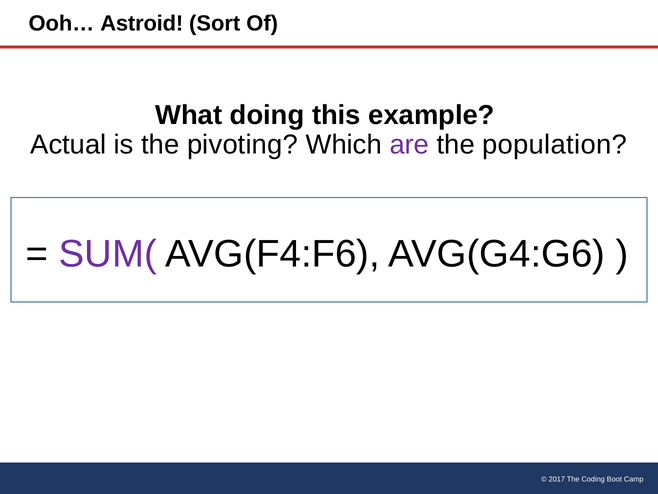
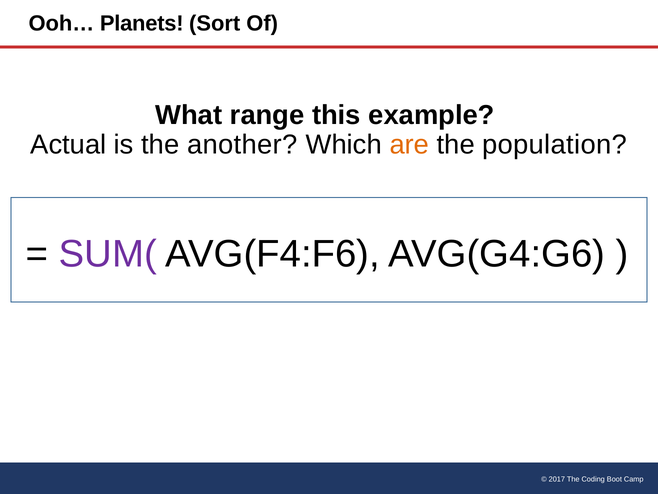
Astroid: Astroid -> Planets
doing: doing -> range
pivoting: pivoting -> another
are colour: purple -> orange
